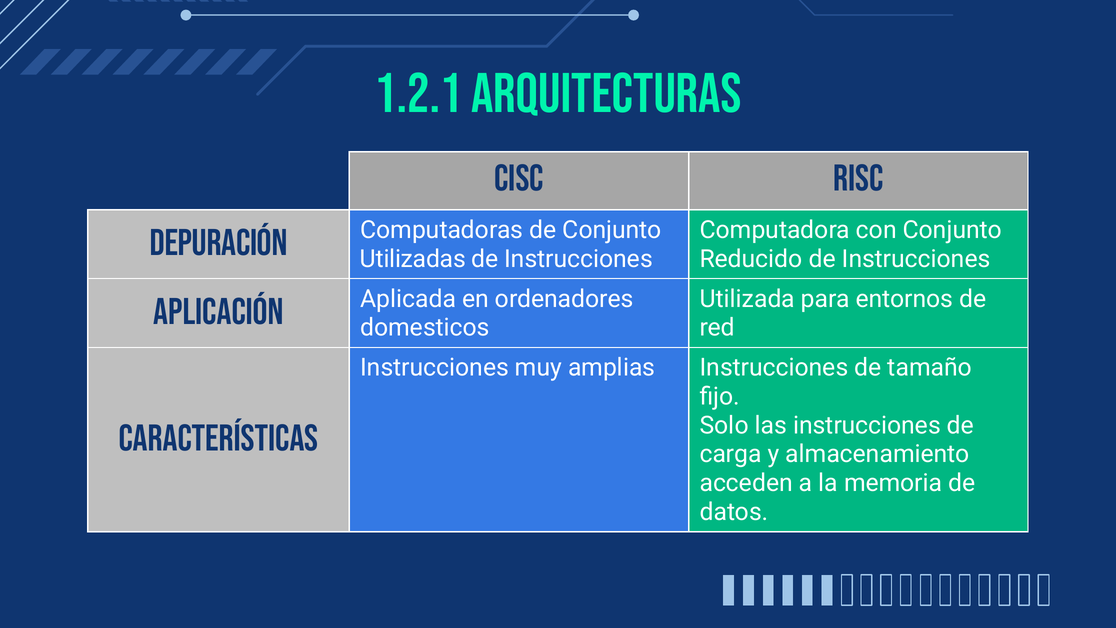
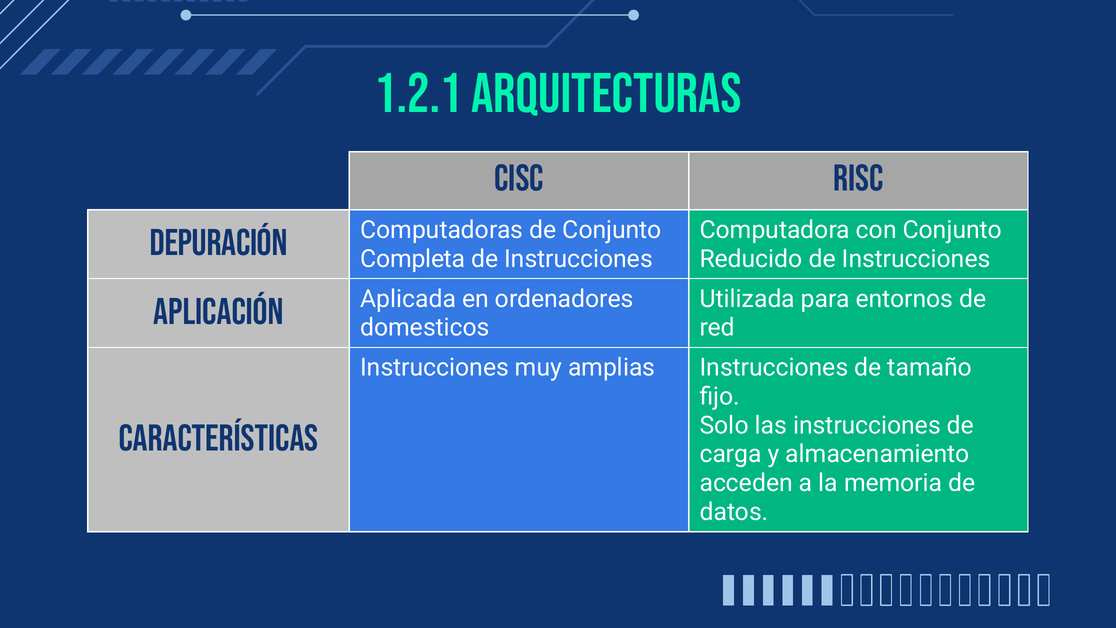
Utilizadas: Utilizadas -> Completa
